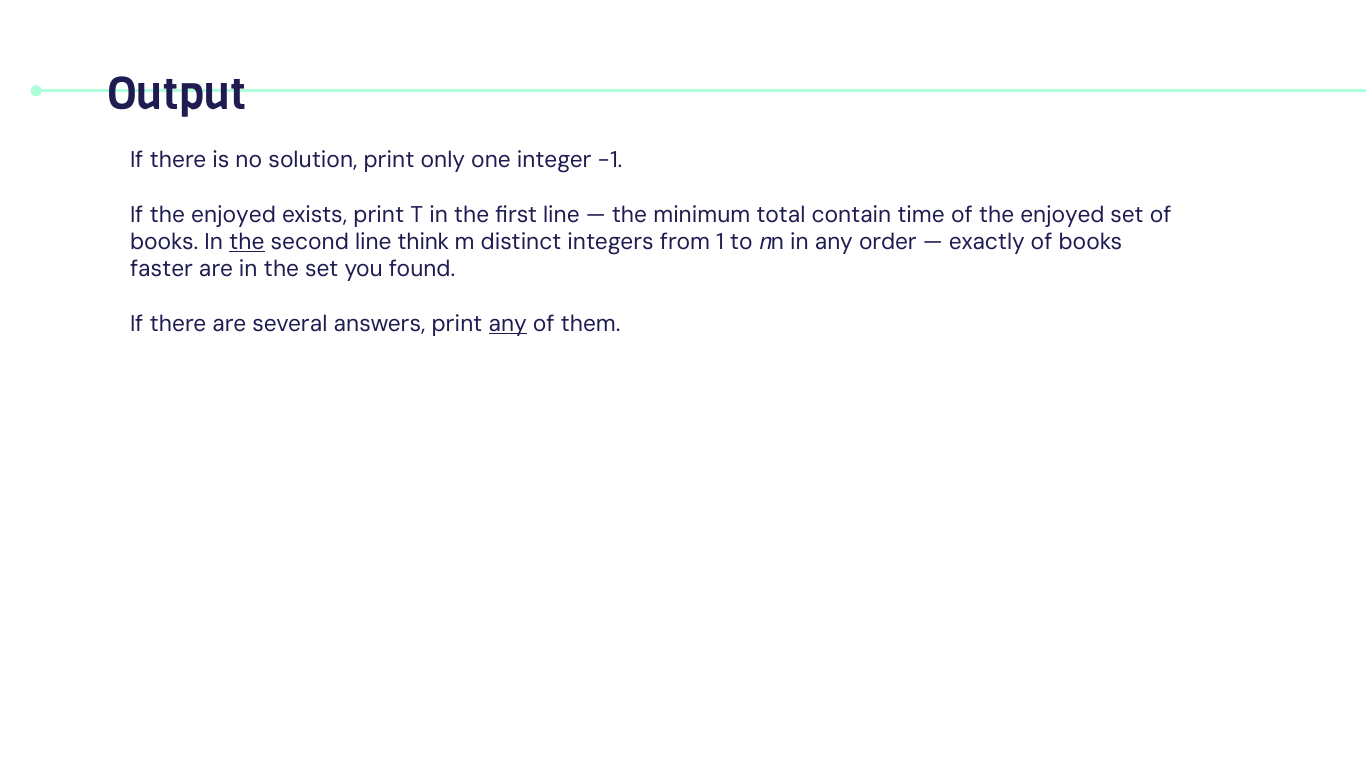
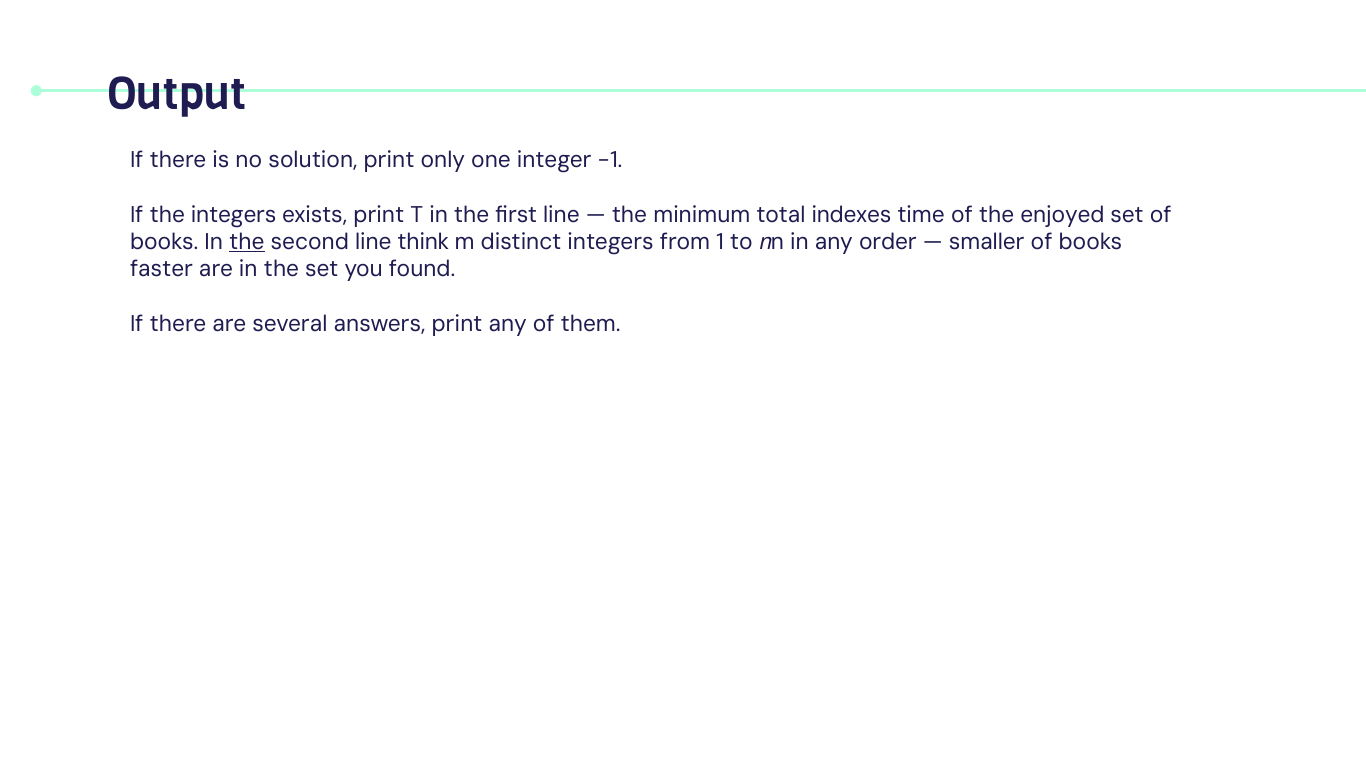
If the enjoyed: enjoyed -> integers
contain: contain -> indexes
exactly: exactly -> smaller
any at (508, 324) underline: present -> none
